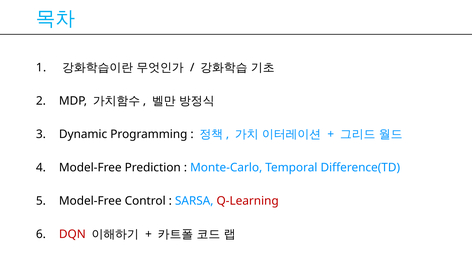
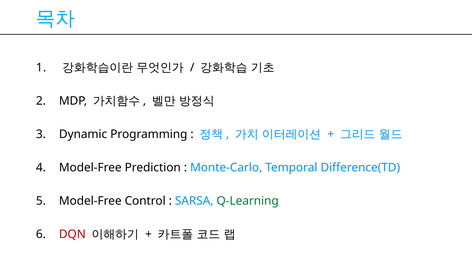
Q-Learning colour: red -> green
